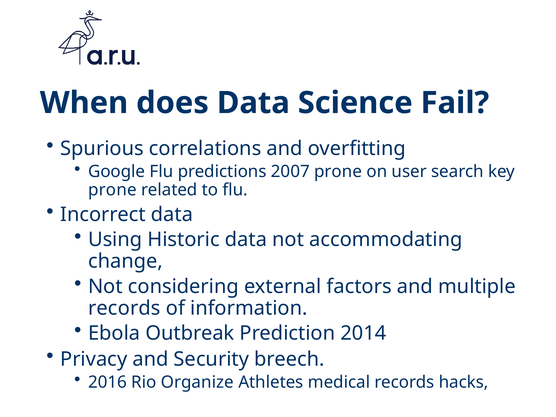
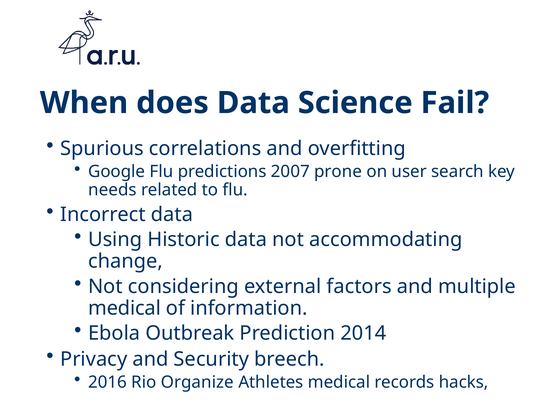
prone at (112, 190): prone -> needs
records at (124, 308): records -> medical
